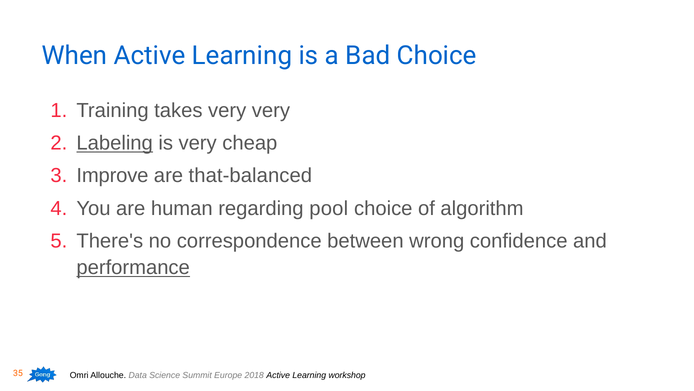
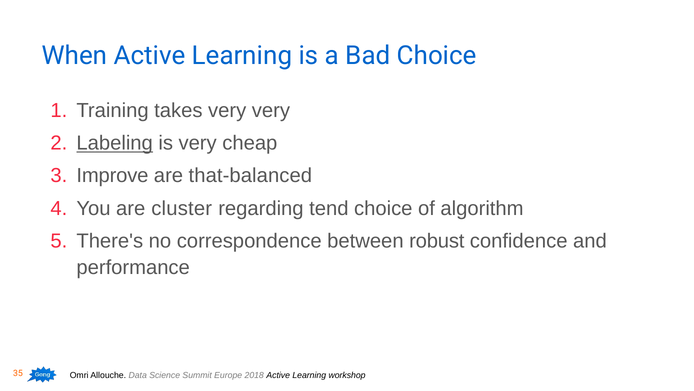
human: human -> cluster
pool: pool -> tend
wrong: wrong -> robust
performance underline: present -> none
